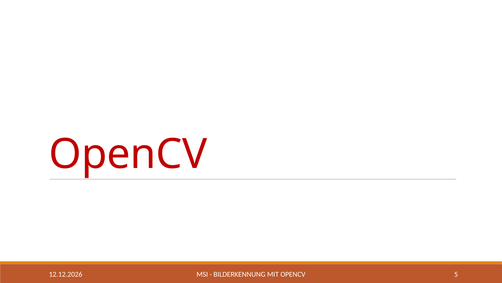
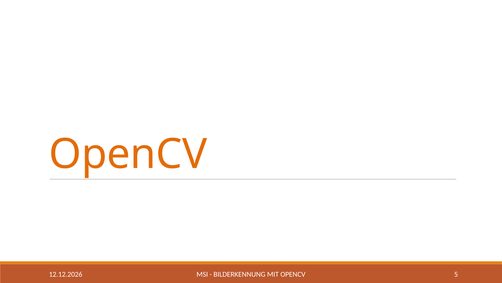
OpenCV at (128, 154) colour: red -> orange
